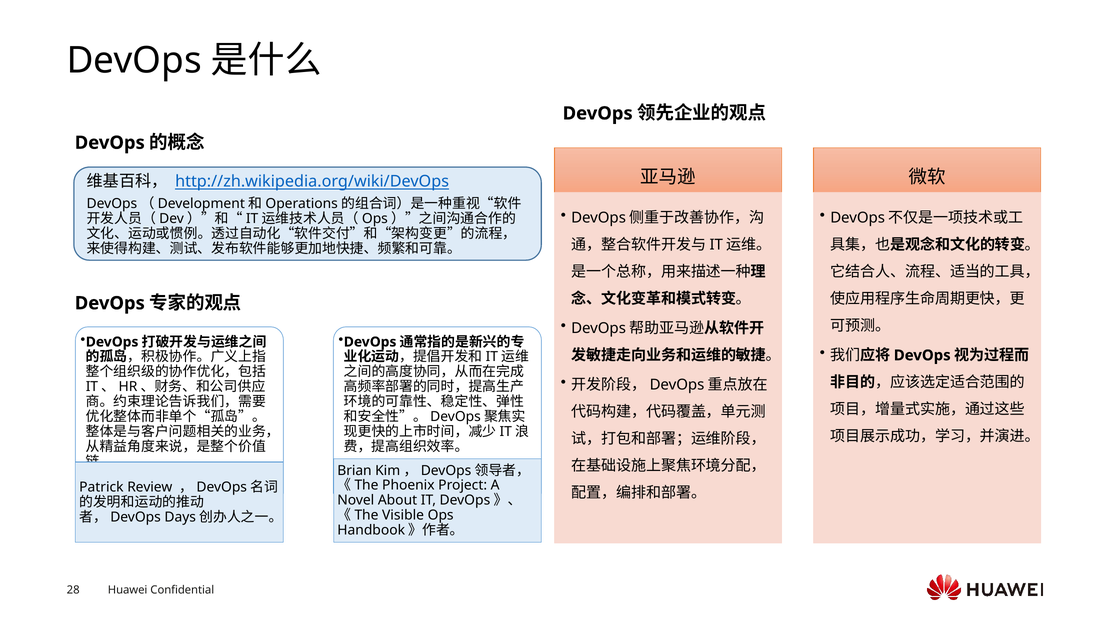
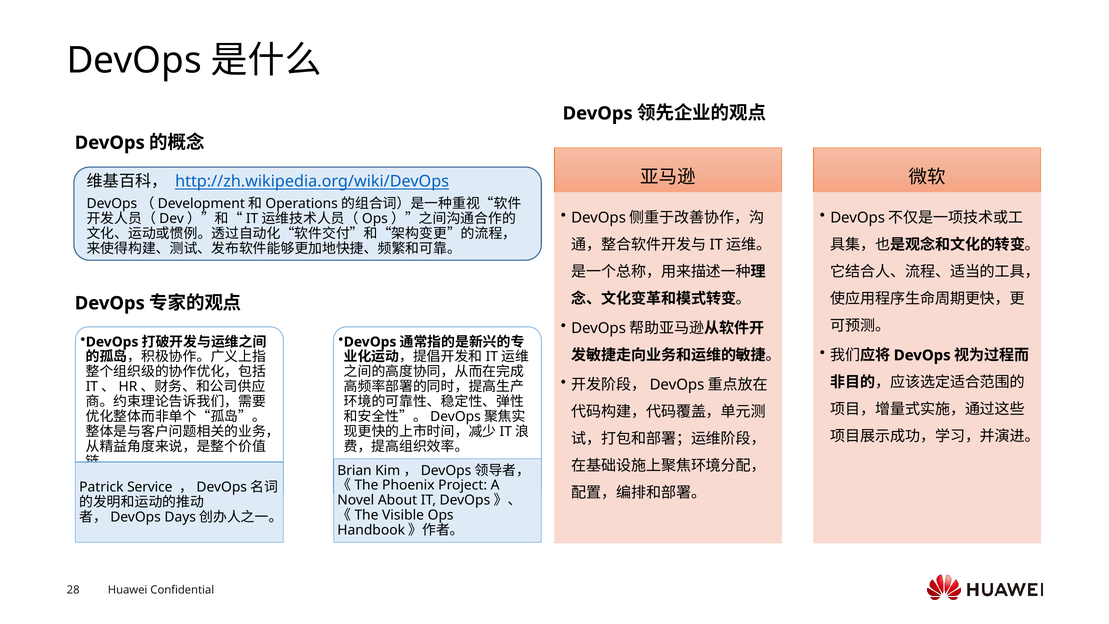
Review: Review -> Service
